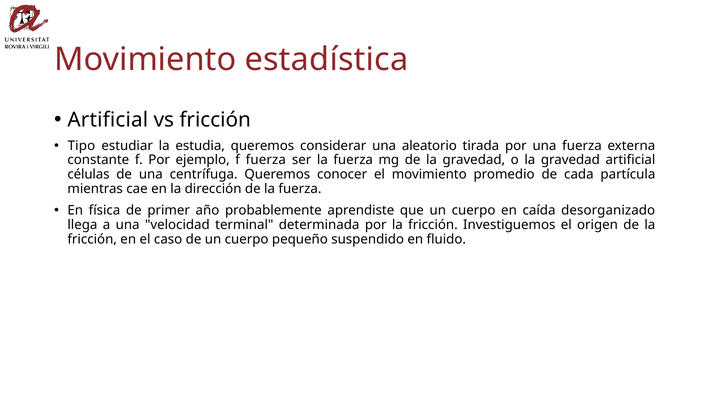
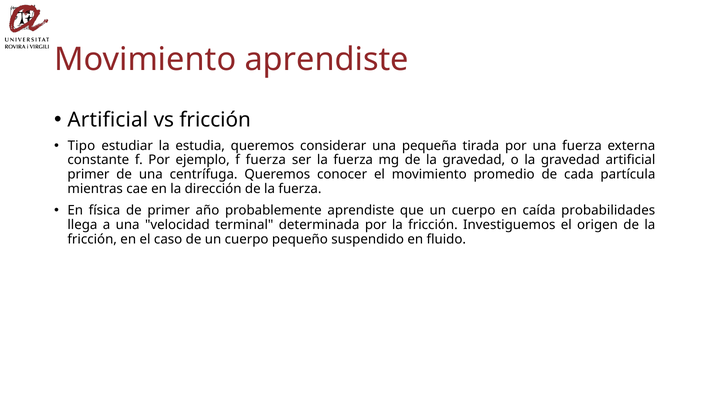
Movimiento estadística: estadística -> aprendiste
aleatorio: aleatorio -> pequeña
células at (88, 175): células -> primer
desorganizado: desorganizado -> probabilidades
